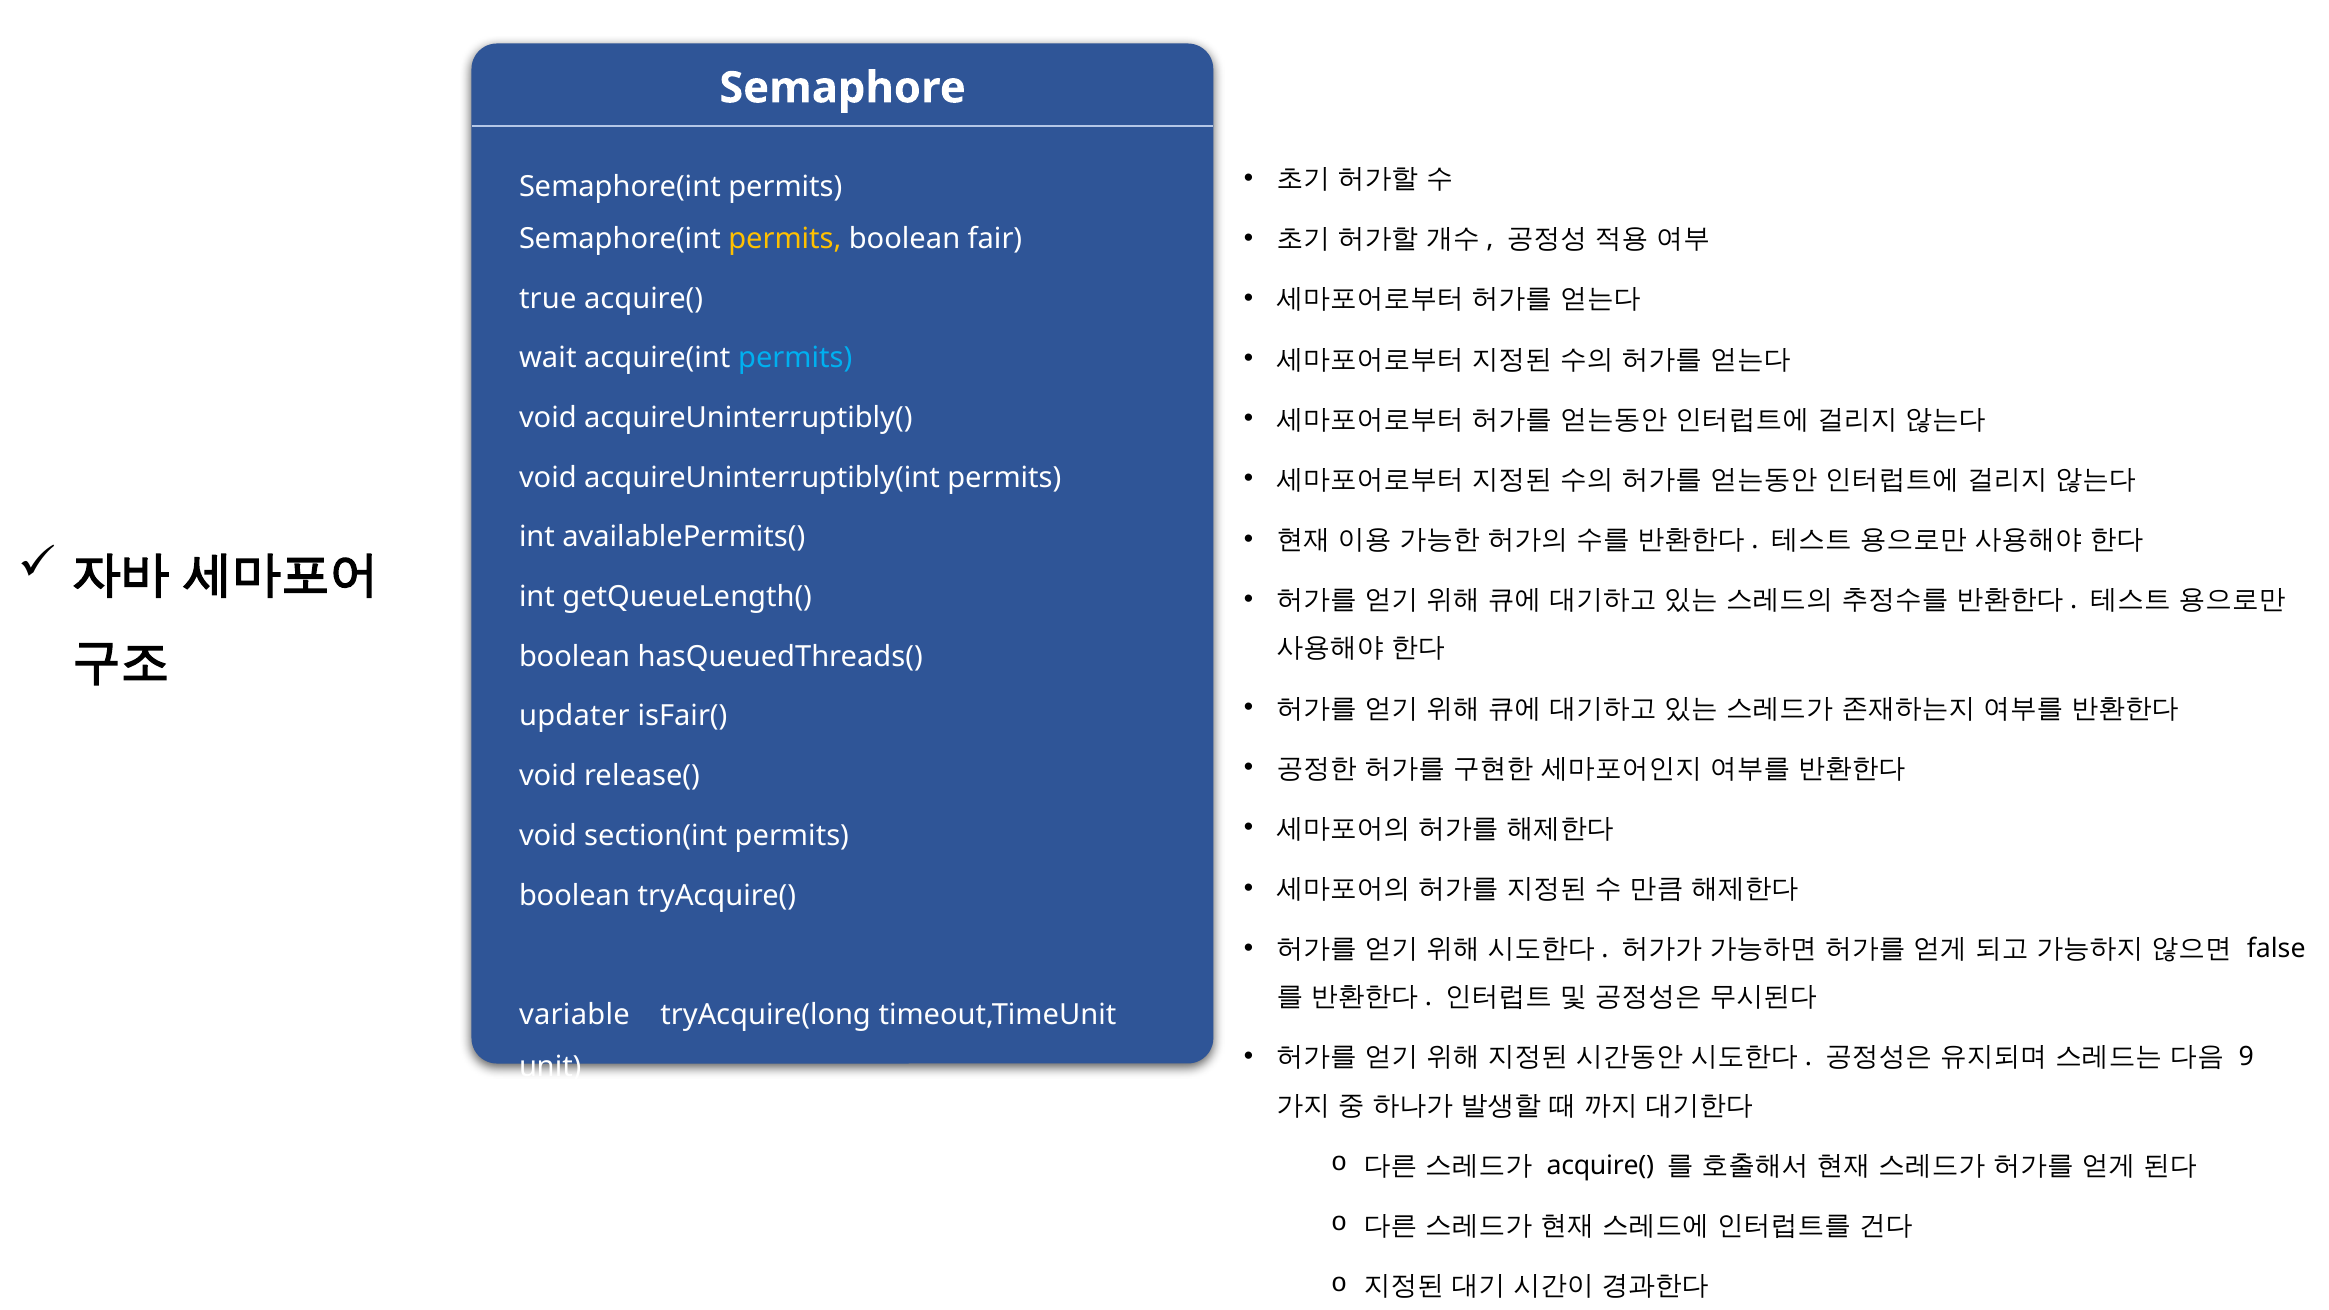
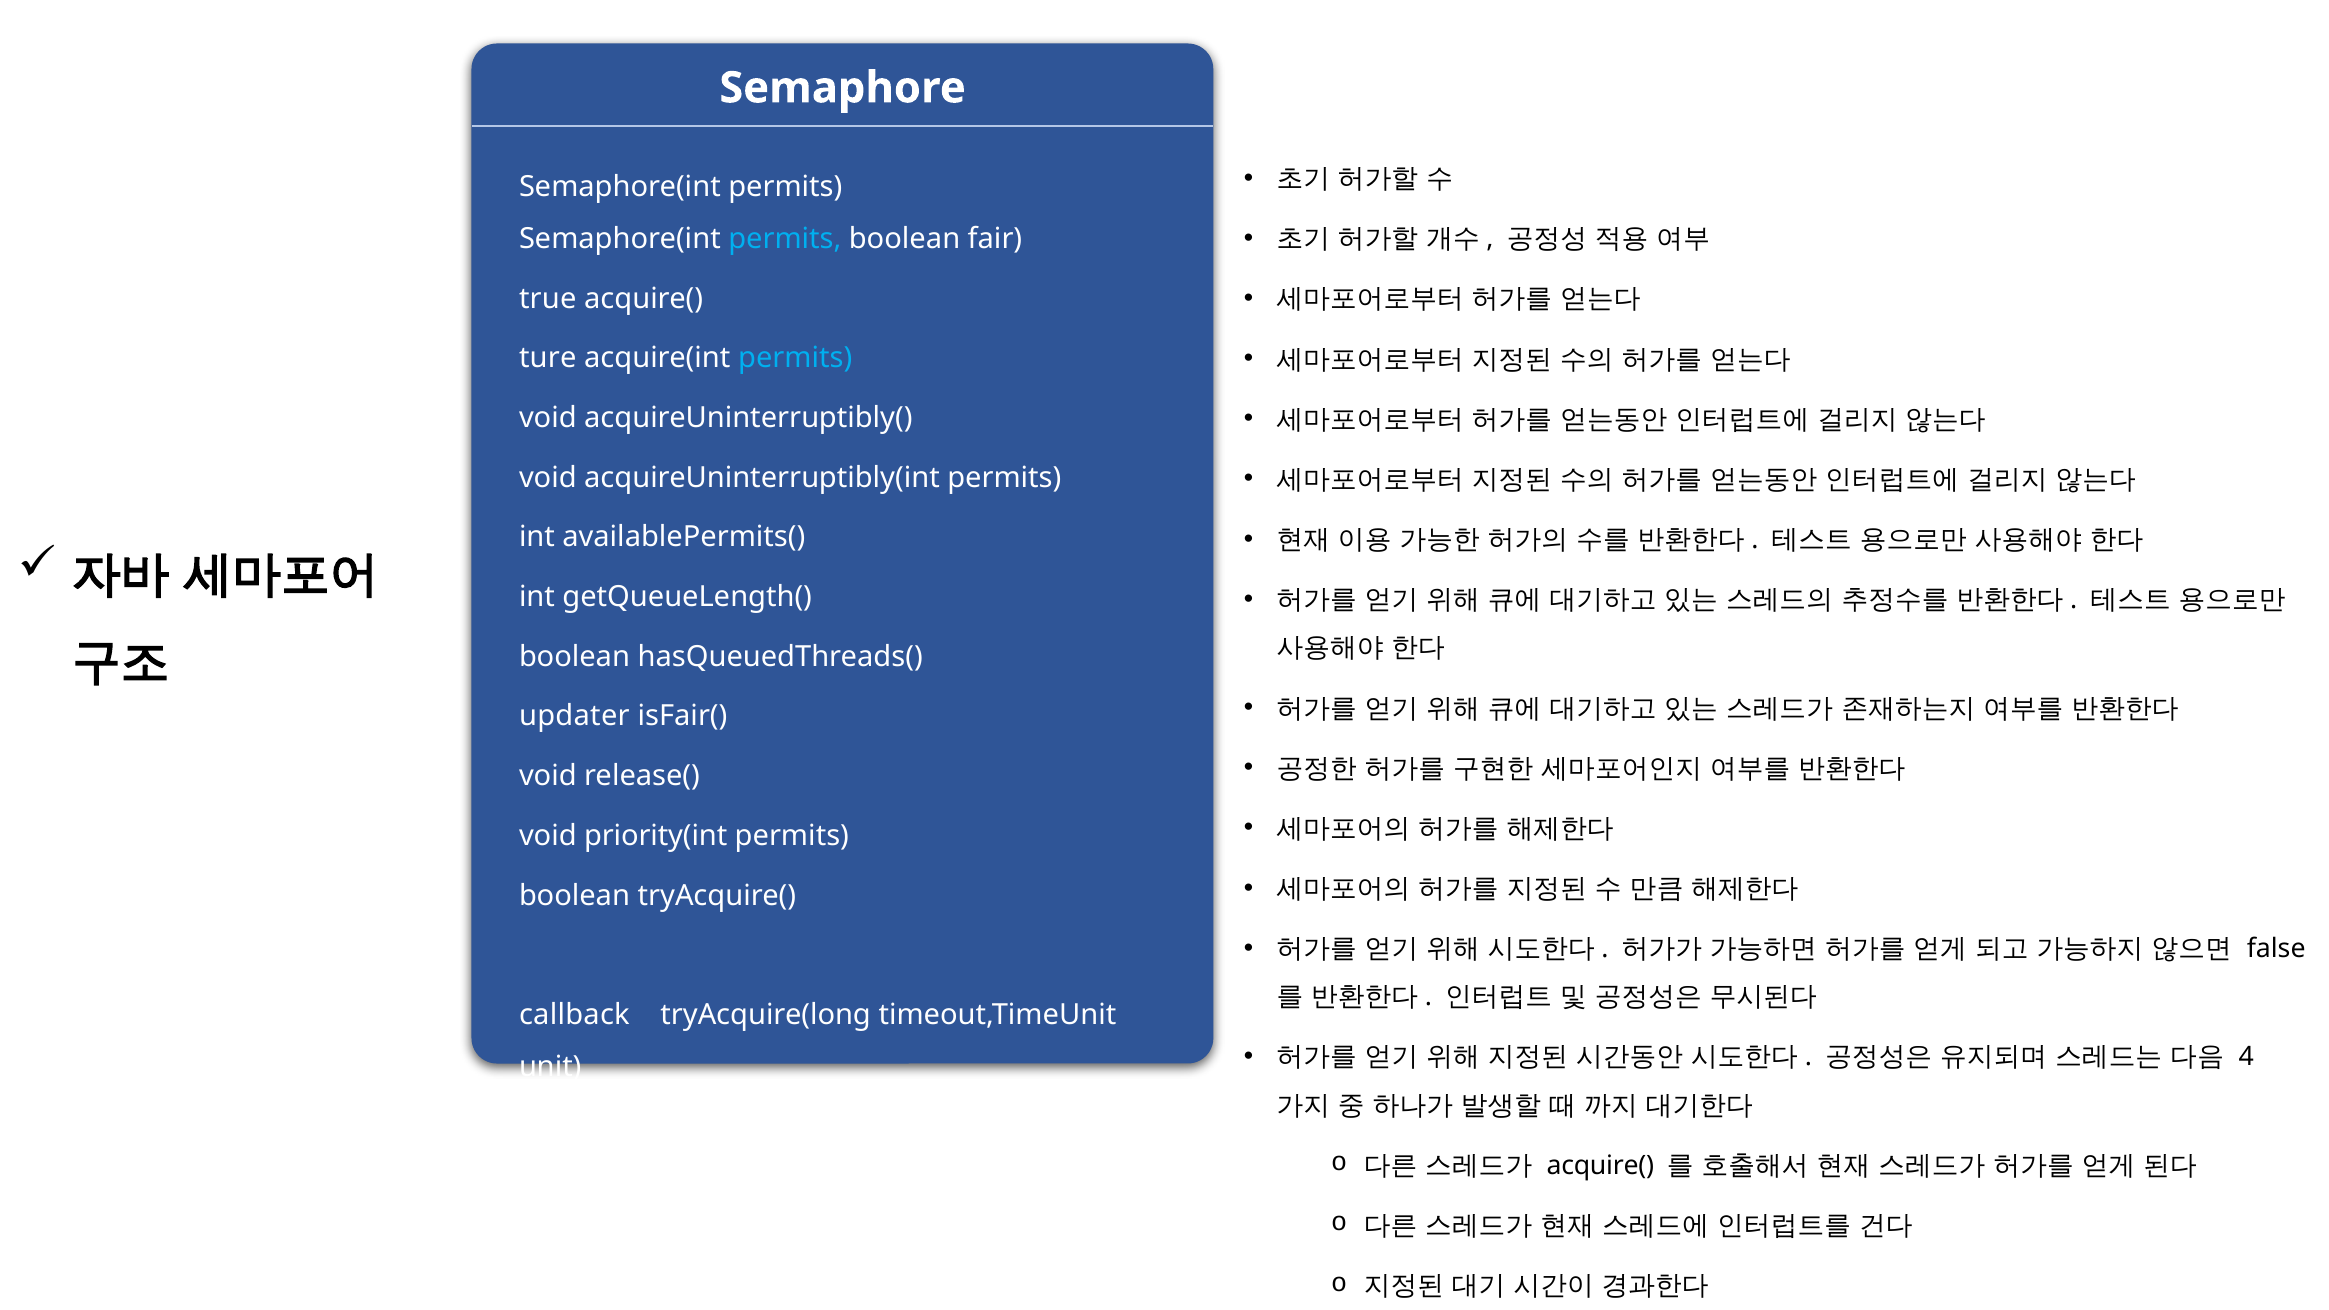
permits at (785, 239) colour: yellow -> light blue
wait: wait -> ture
section(int: section(int -> priority(int
variable: variable -> callback
9: 9 -> 4
